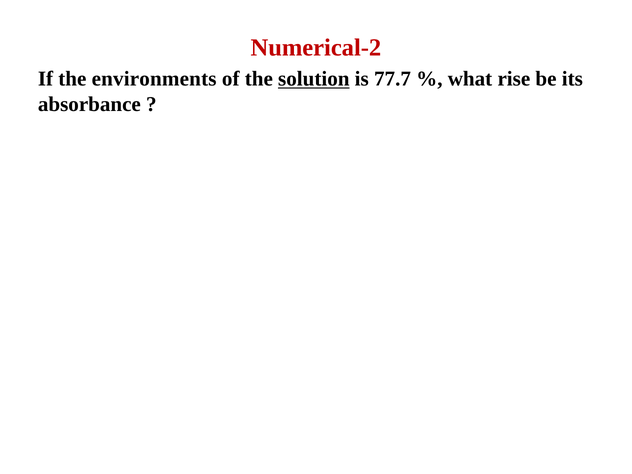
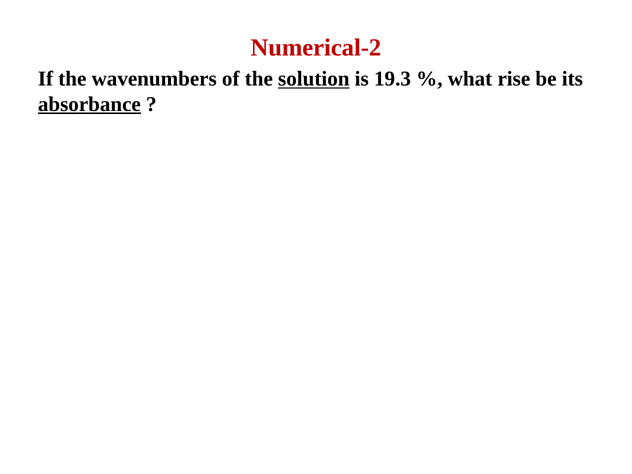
environments: environments -> wavenumbers
77.7: 77.7 -> 19.3
absorbance underline: none -> present
